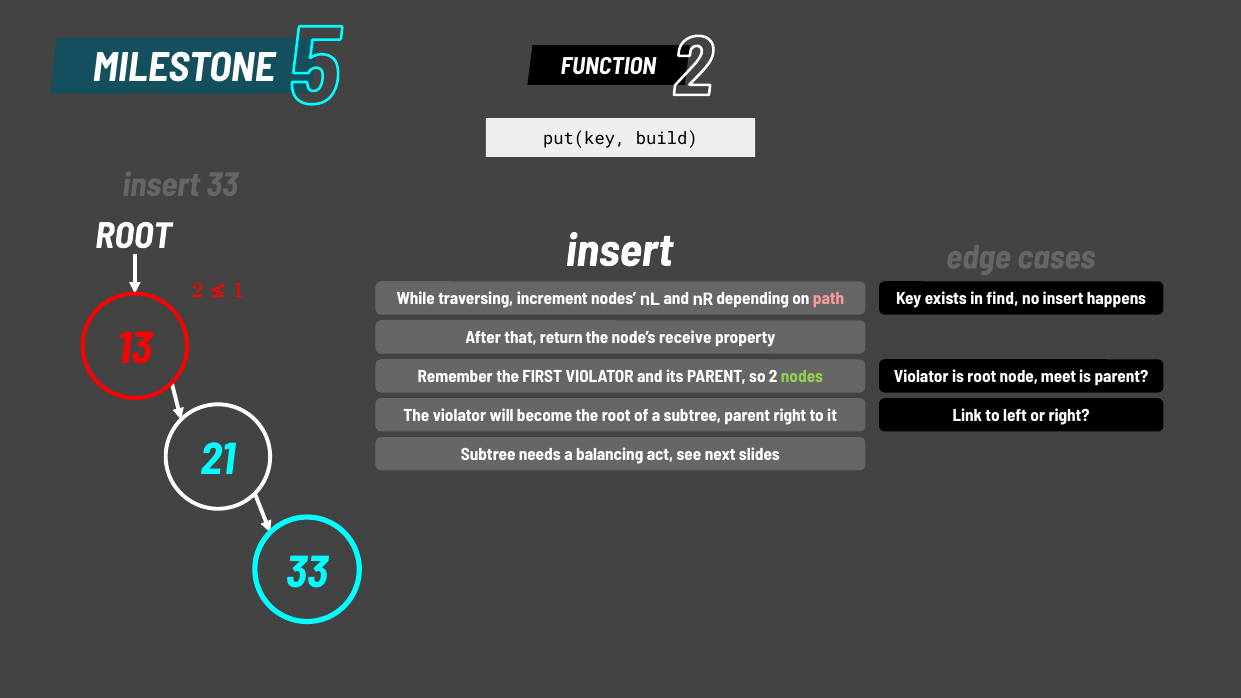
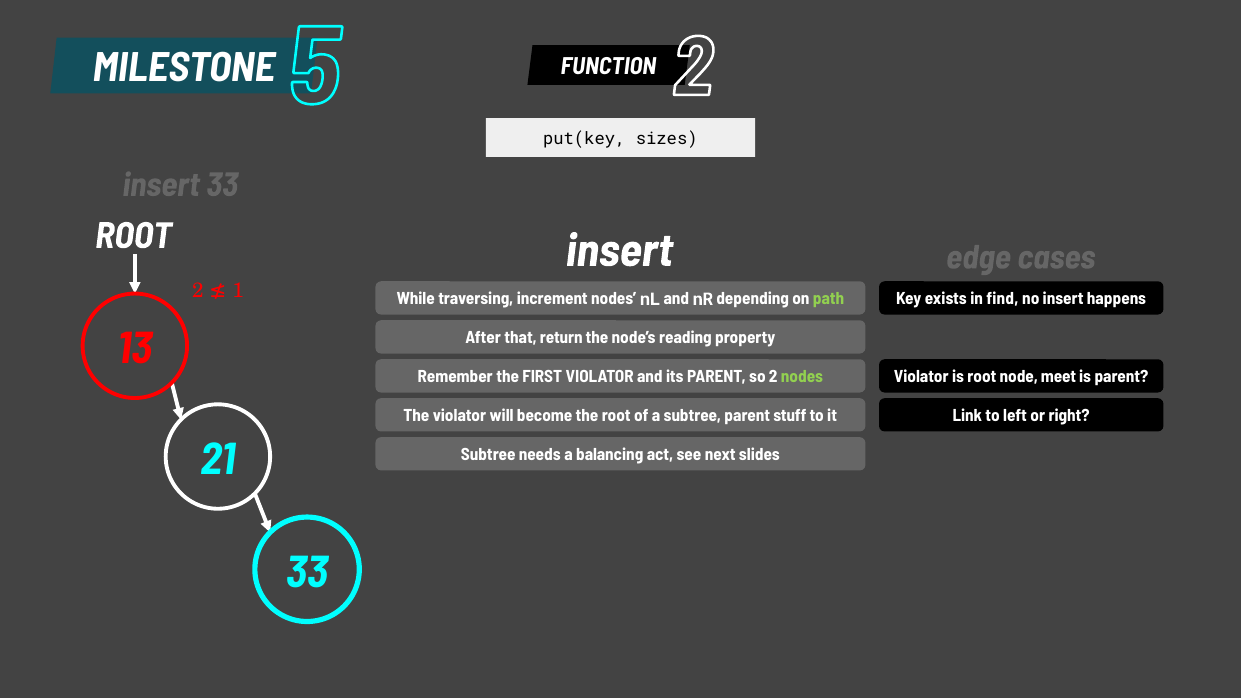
build: build -> sizes
path colour: pink -> light green
receive: receive -> reading
parent right: right -> stuff
